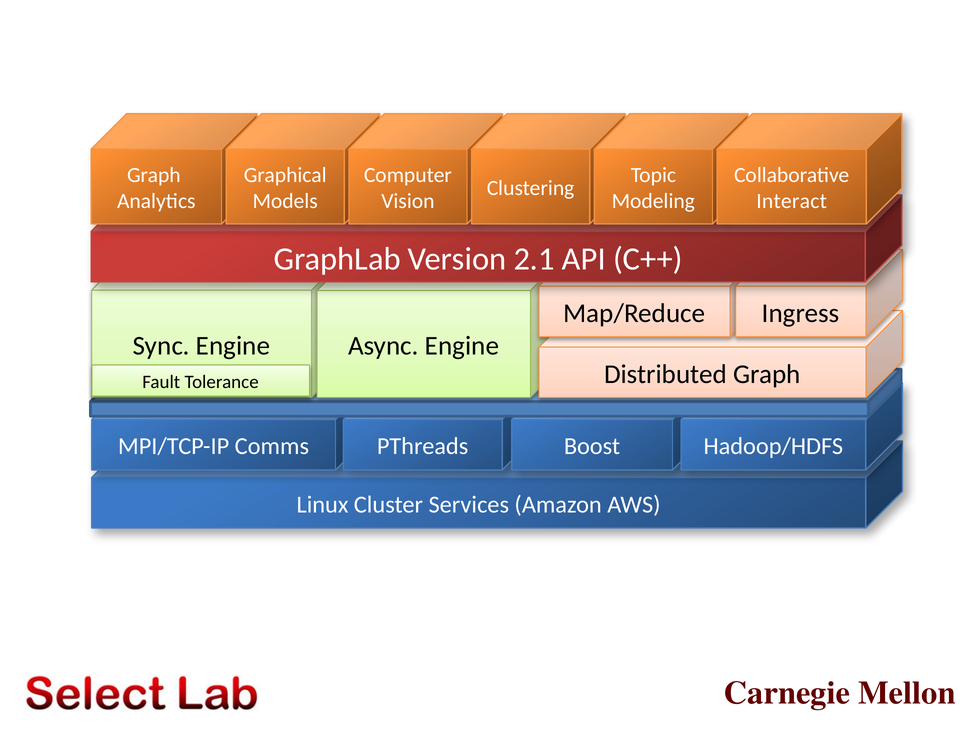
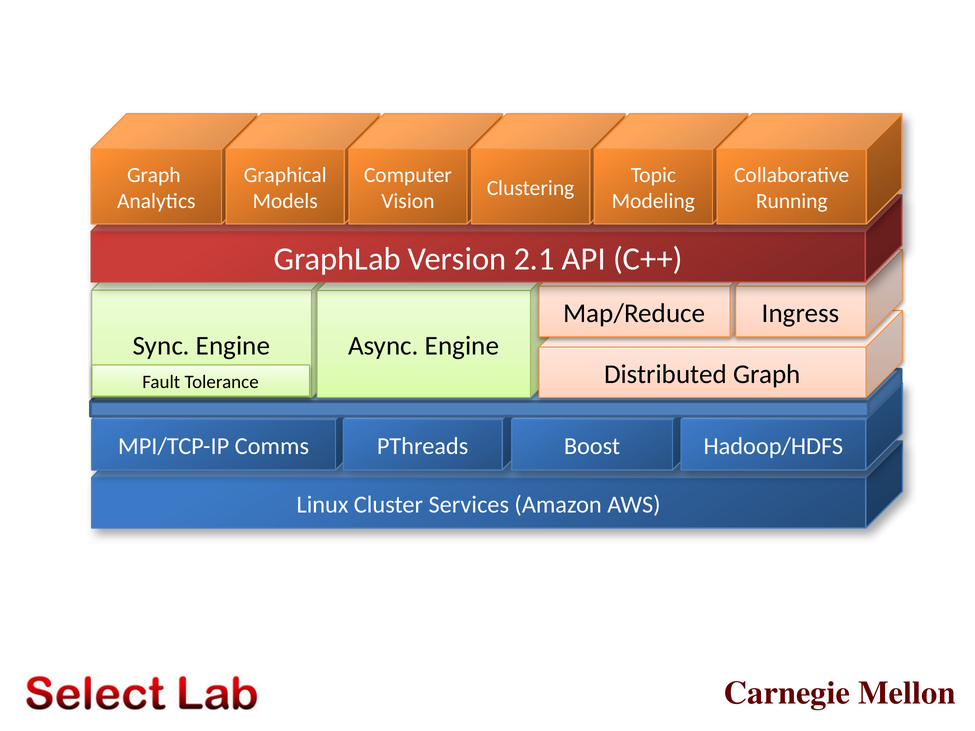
Interact: Interact -> Running
